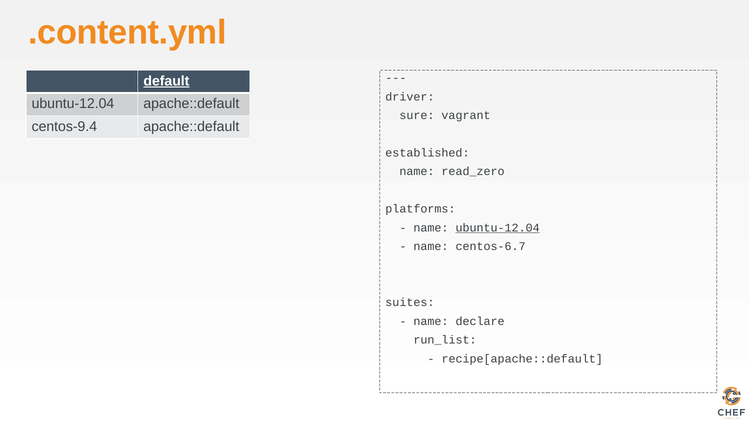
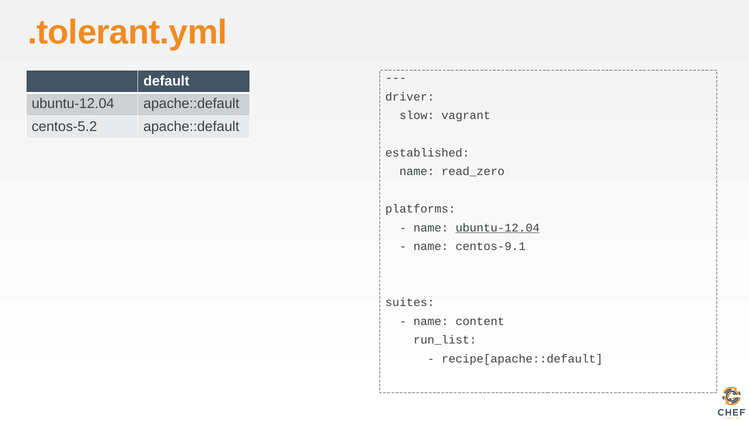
.content.yml: .content.yml -> .tolerant.yml
default underline: present -> none
sure: sure -> slow
centos-9.4: centos-9.4 -> centos-5.2
centos-6.7: centos-6.7 -> centos-9.1
declare: declare -> content
